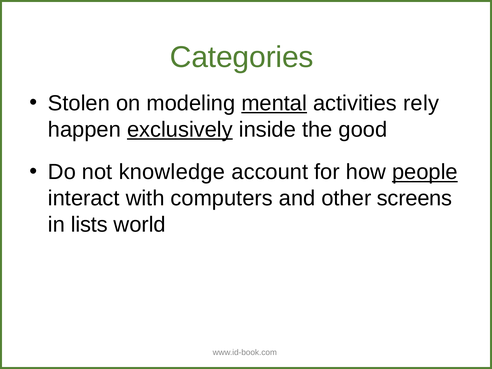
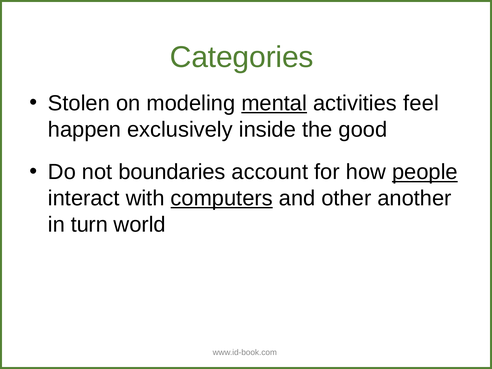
rely: rely -> feel
exclusively underline: present -> none
knowledge: knowledge -> boundaries
computers underline: none -> present
screens: screens -> another
lists: lists -> turn
